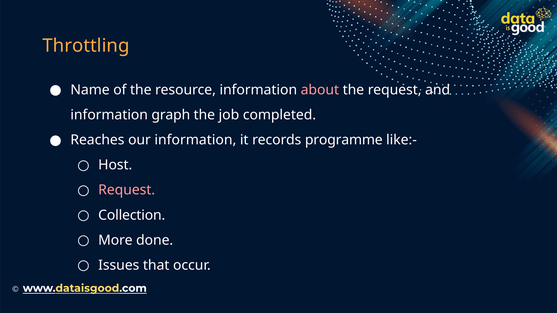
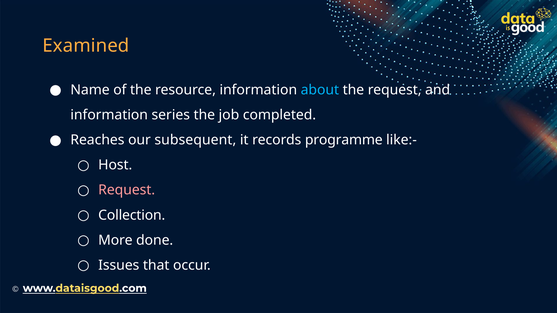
Throttling: Throttling -> Examined
about colour: pink -> light blue
graph: graph -> series
our information: information -> subsequent
